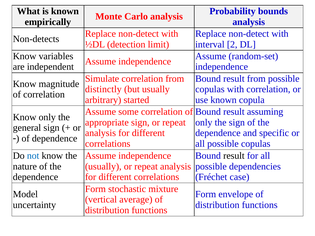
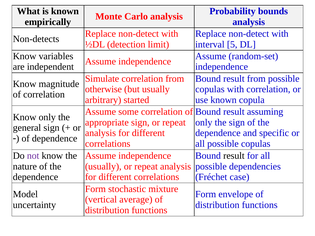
2: 2 -> 5
distinctly: distinctly -> otherwise
not colour: blue -> purple
